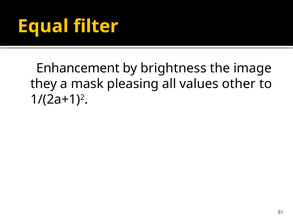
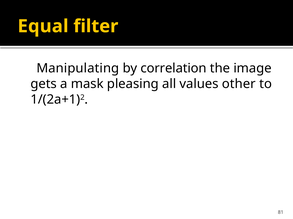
Enhancement: Enhancement -> Manipulating
brightness: brightness -> correlation
they: they -> gets
